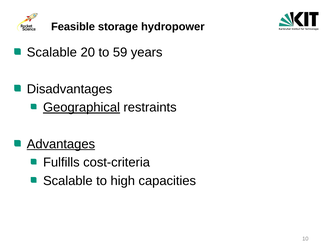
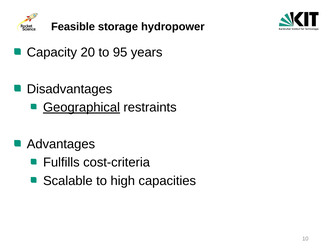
Scalable at (52, 52): Scalable -> Capacity
59: 59 -> 95
Advantages underline: present -> none
